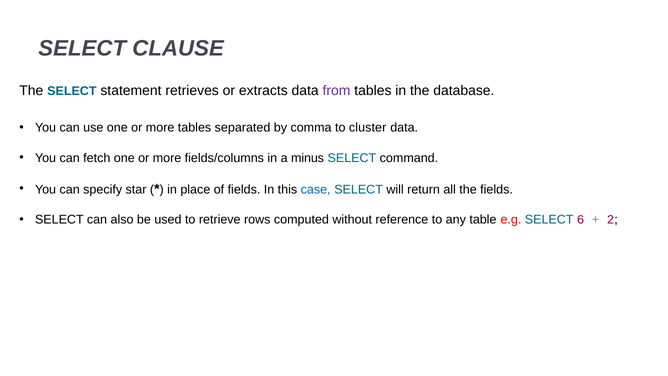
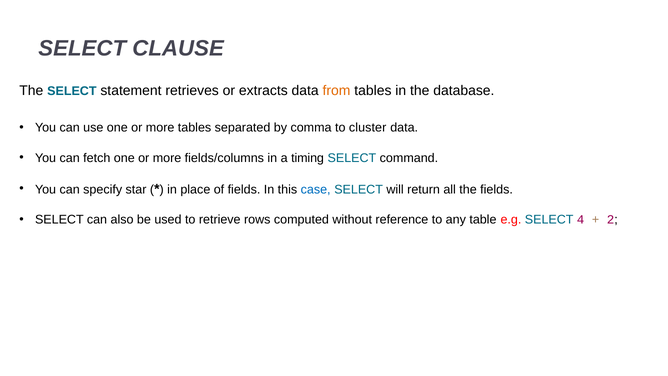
from colour: purple -> orange
minus: minus -> timing
6: 6 -> 4
